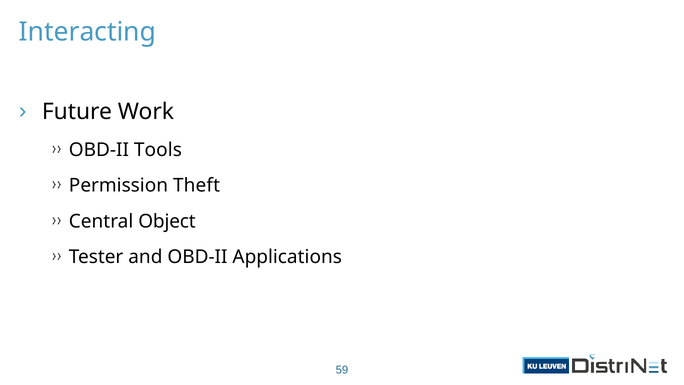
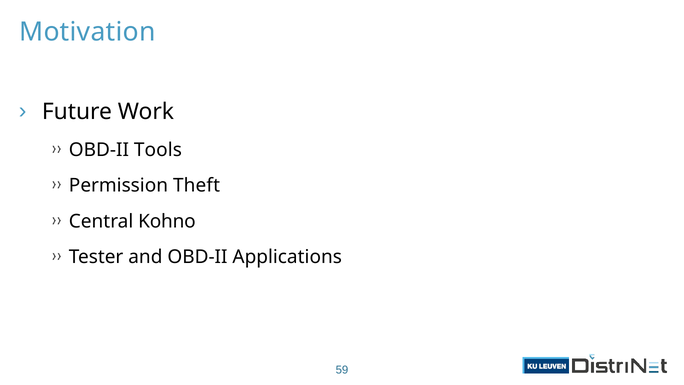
Interacting: Interacting -> Motivation
Object: Object -> Kohno
